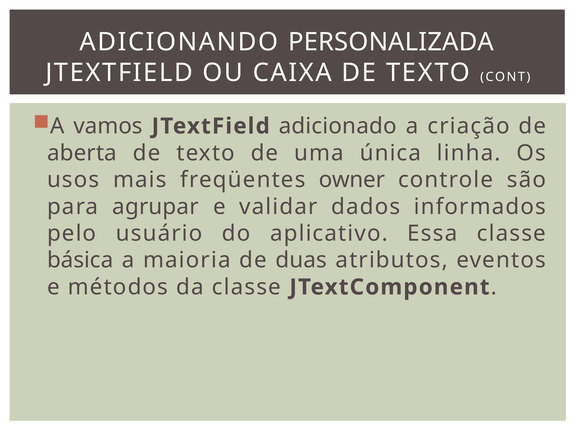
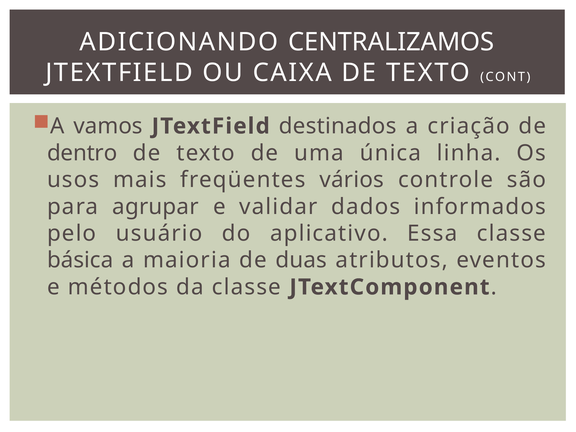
PERSONALIZADA: PERSONALIZADA -> CENTRALIZAMOS
adicionado: adicionado -> destinados
aberta: aberta -> dentro
owner: owner -> vários
